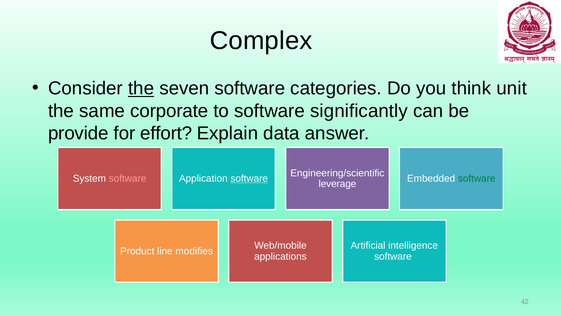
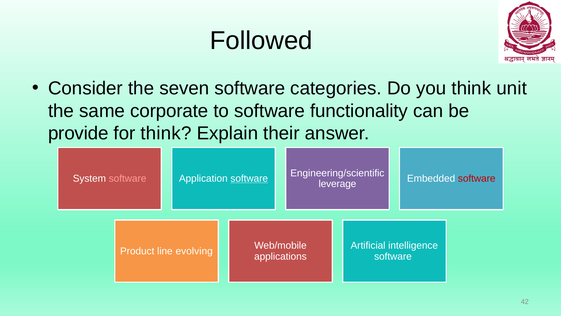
Complex: Complex -> Followed
the at (141, 88) underline: present -> none
significantly: significantly -> functionality
for effort: effort -> think
data: data -> their
software at (477, 178) colour: green -> red
modifies: modifies -> evolving
